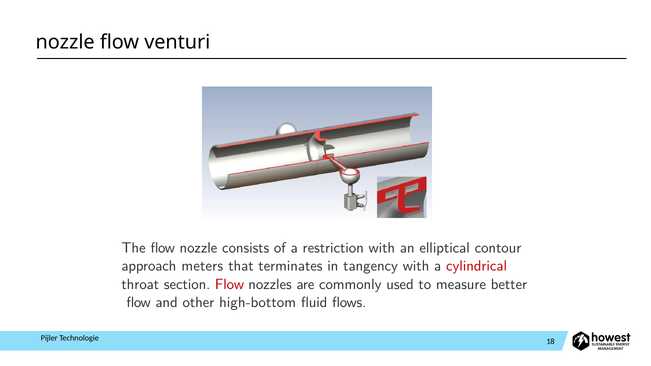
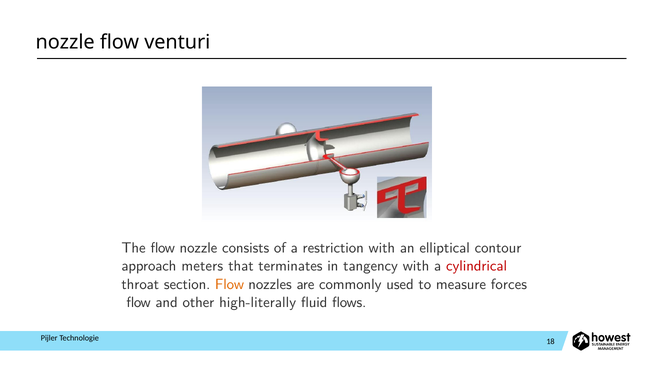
Flow at (229, 284) colour: red -> orange
better: better -> forces
high-bottom: high-bottom -> high-literally
